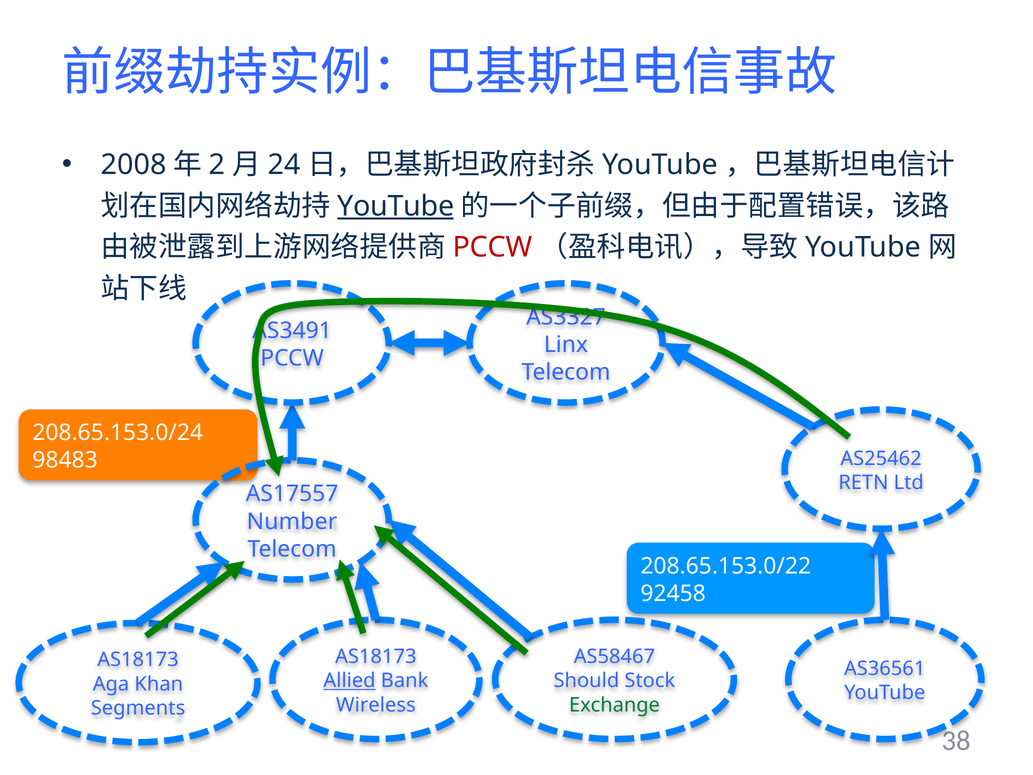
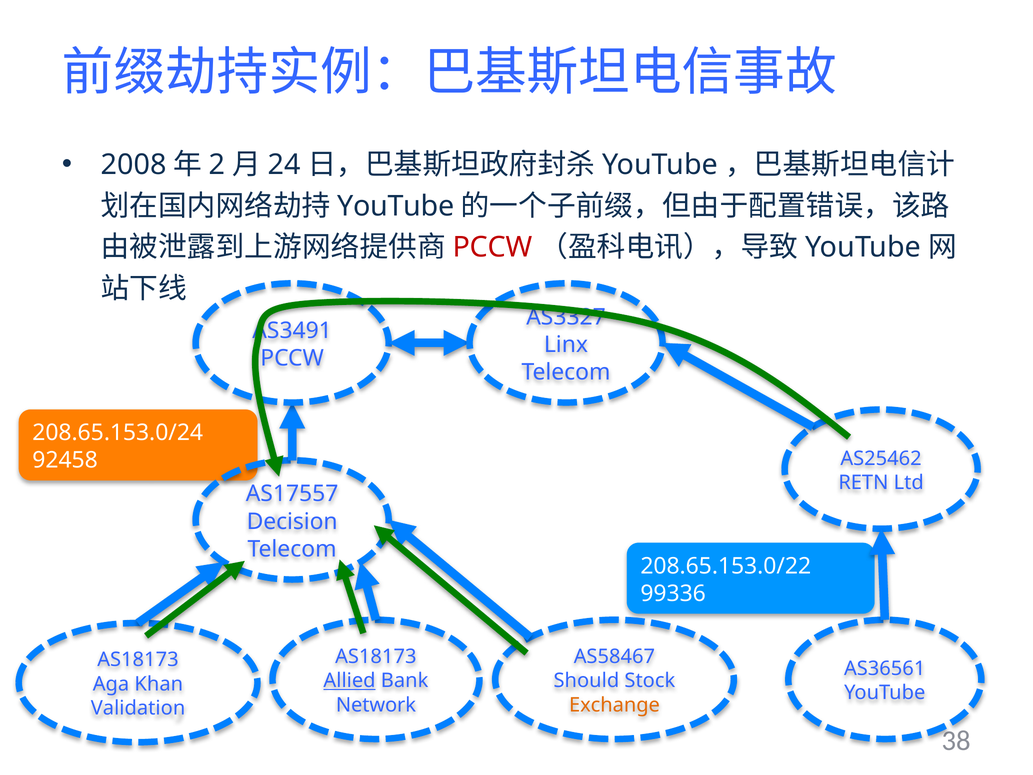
YouTube at (396, 206) underline: present -> none
98483: 98483 -> 92458
Number: Number -> Decision
92458: 92458 -> 99336
Wireless: Wireless -> Network
Exchange colour: green -> orange
Segments: Segments -> Validation
